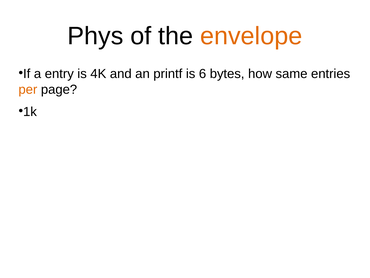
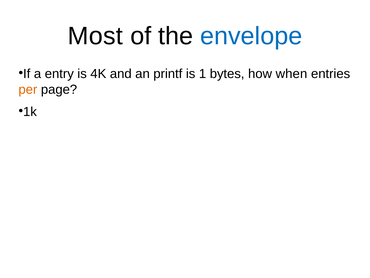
Phys: Phys -> Most
envelope colour: orange -> blue
6: 6 -> 1
same: same -> when
